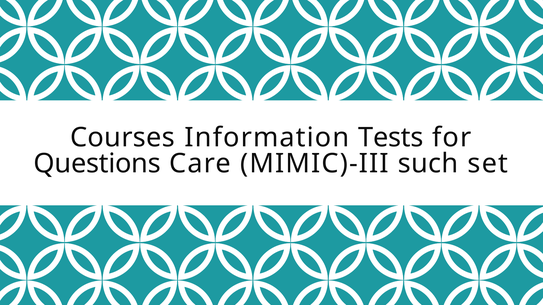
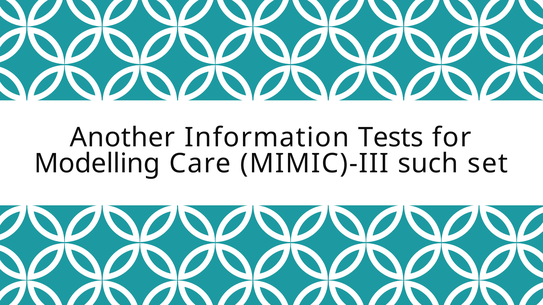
Courses: Courses -> Another
Questions: Questions -> Modelling
